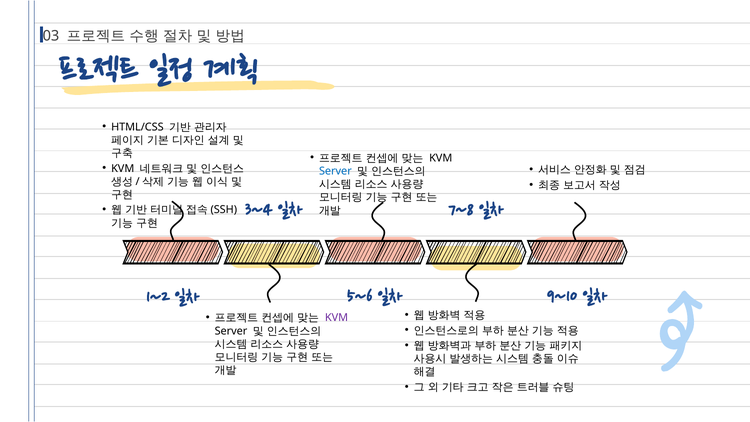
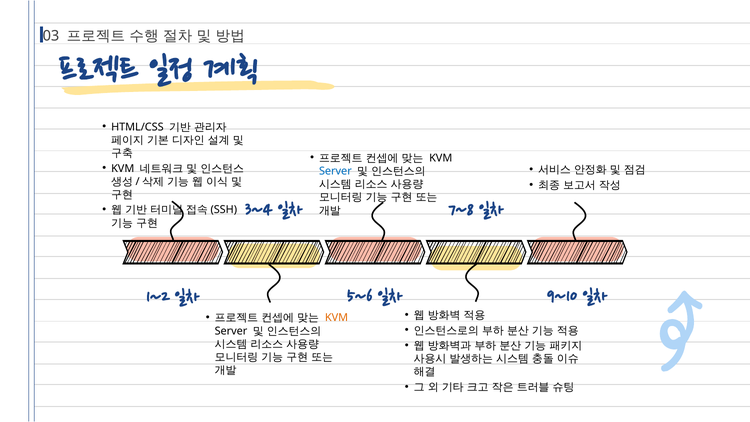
KVM at (336, 318) colour: purple -> orange
